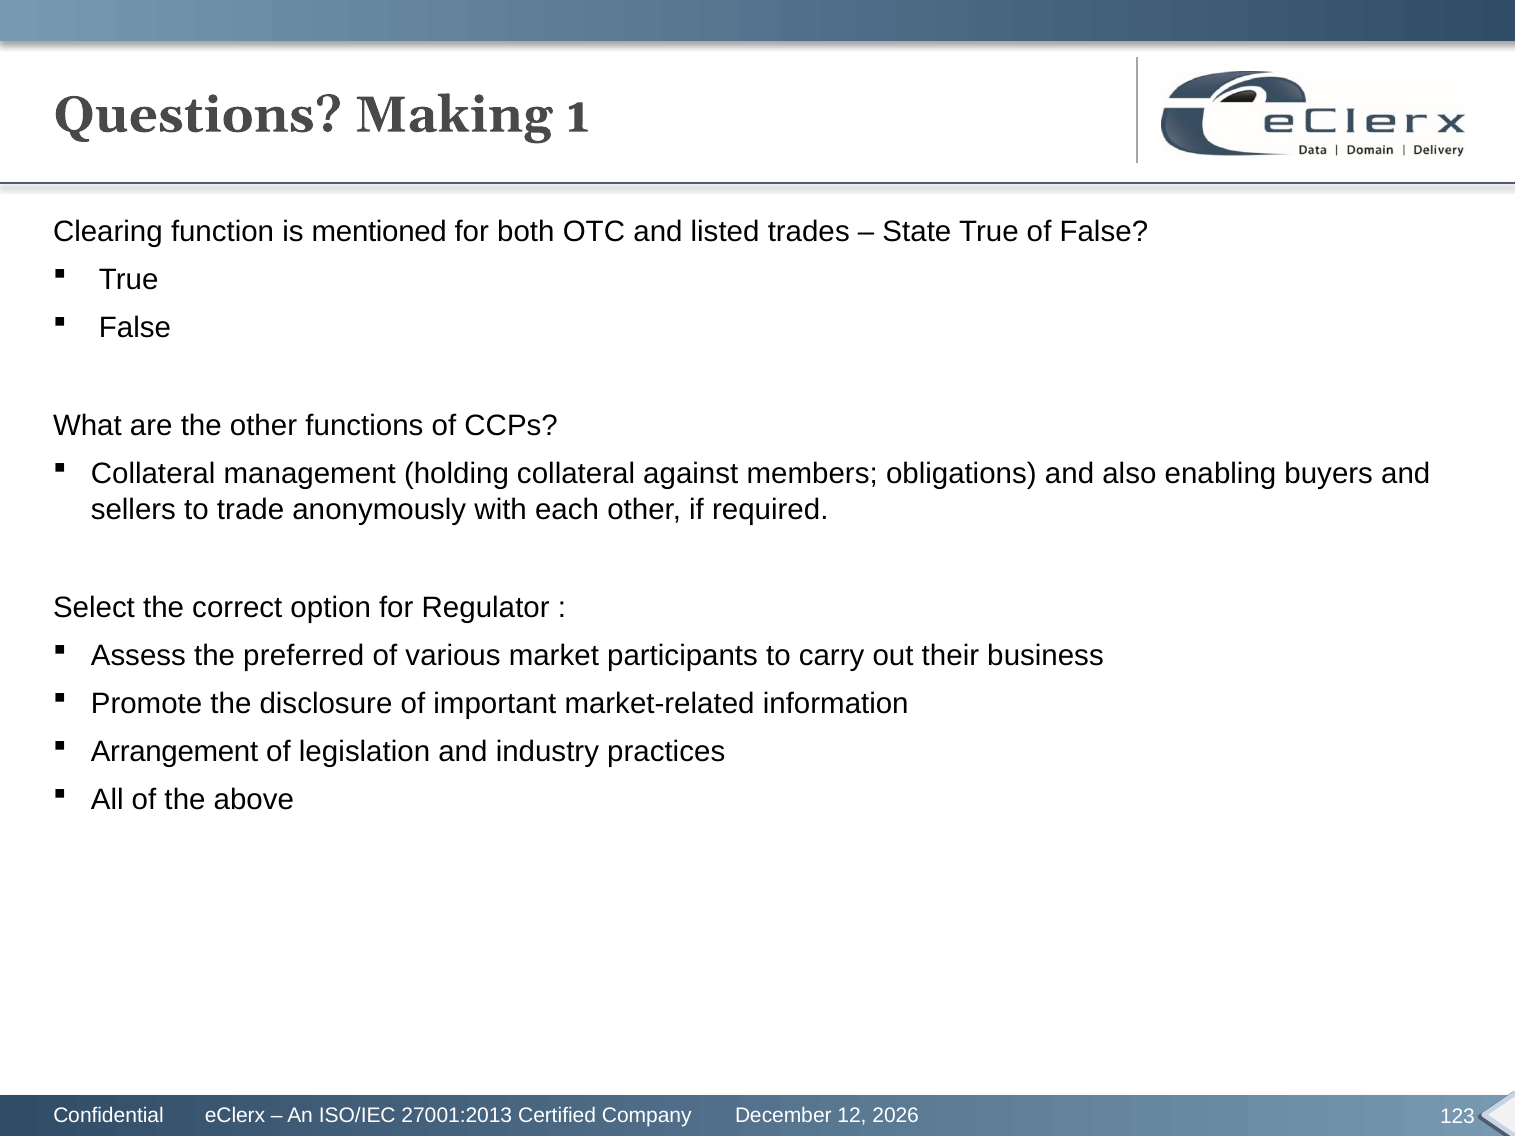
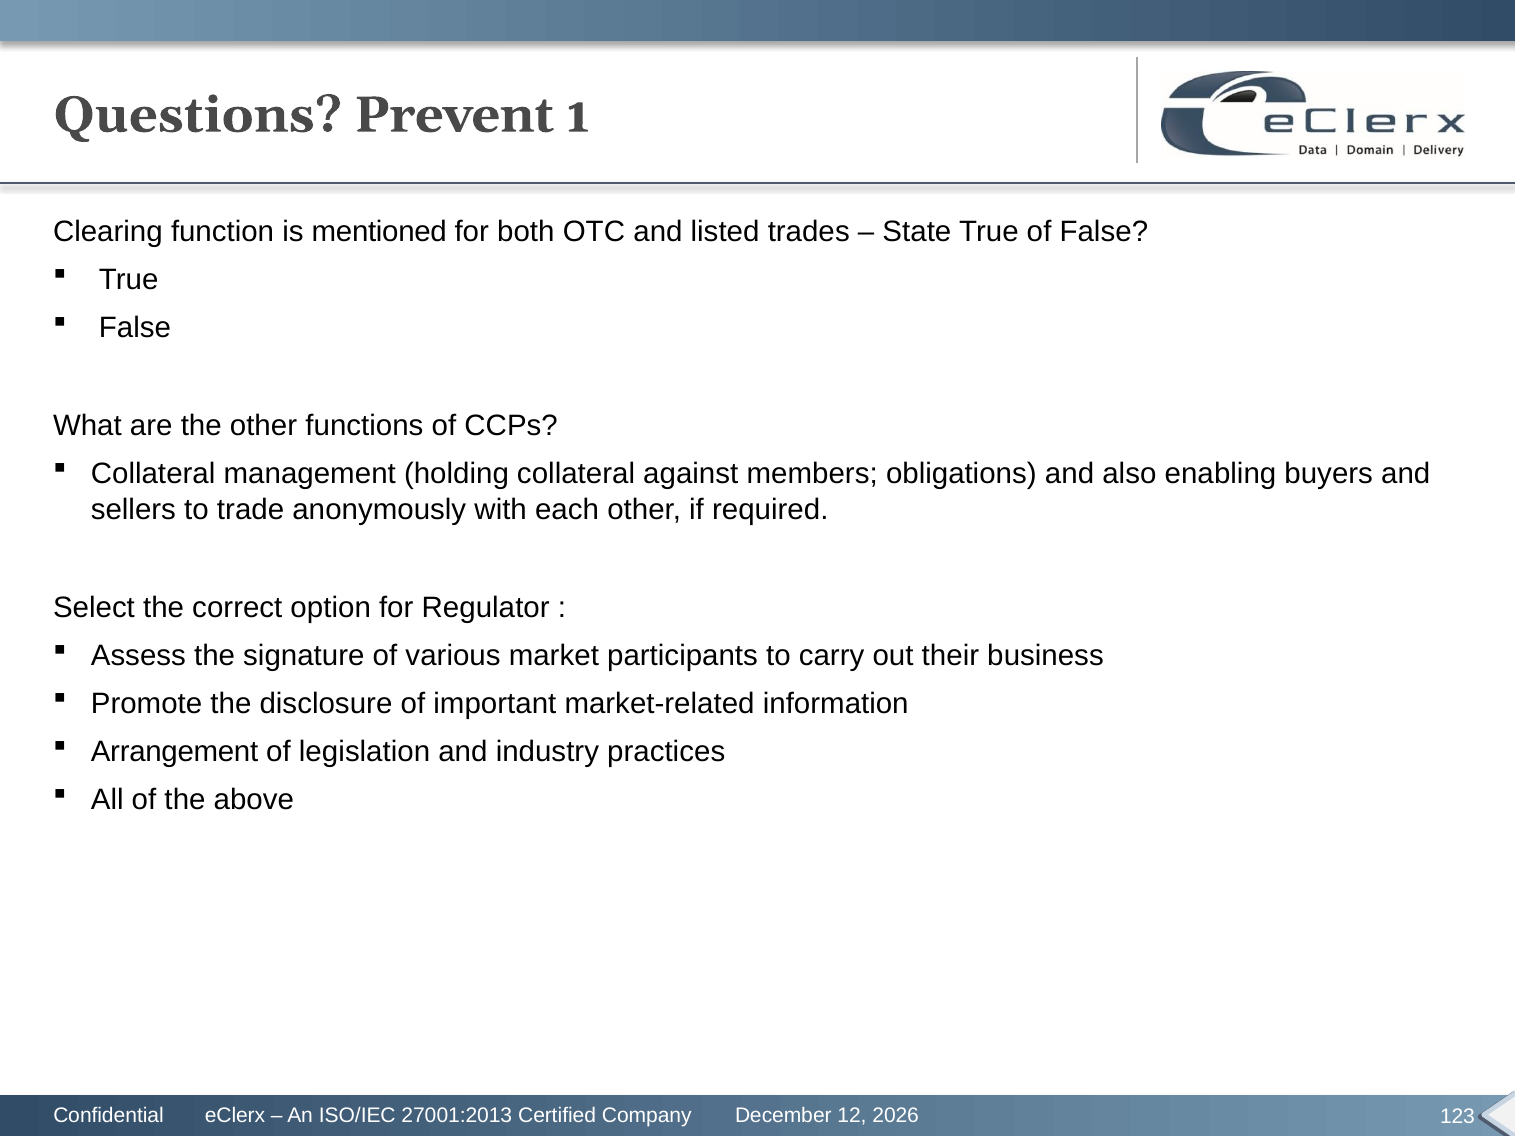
Making: Making -> Prevent
preferred: preferred -> signature
